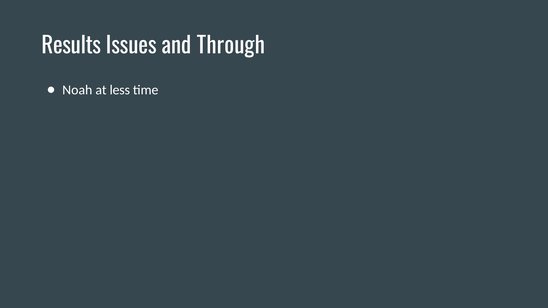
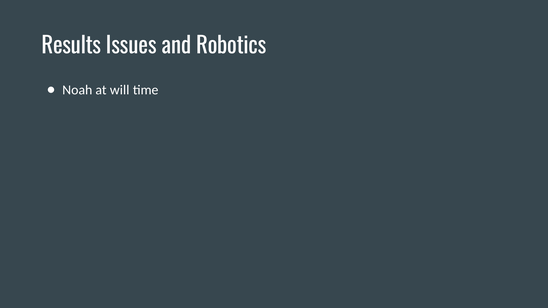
Through: Through -> Robotics
less: less -> will
